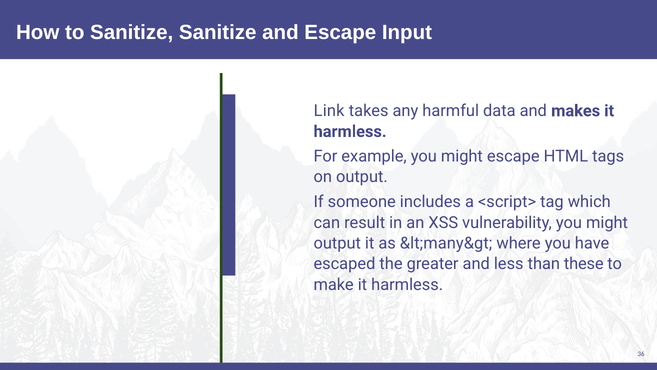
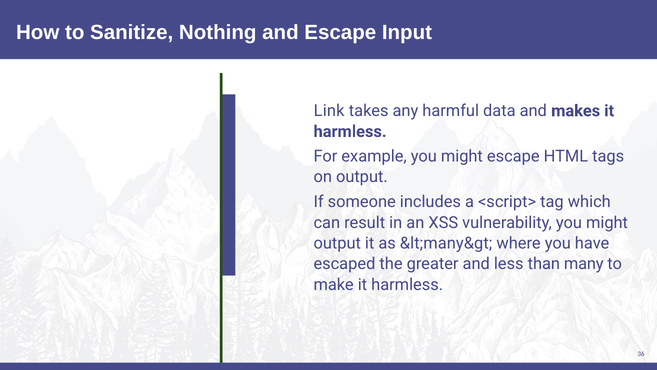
Sanitize Sanitize: Sanitize -> Nothing
these: these -> many
